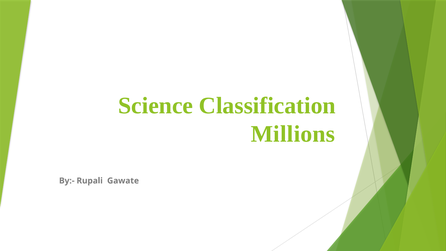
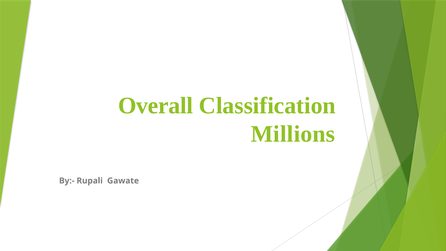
Science: Science -> Overall
